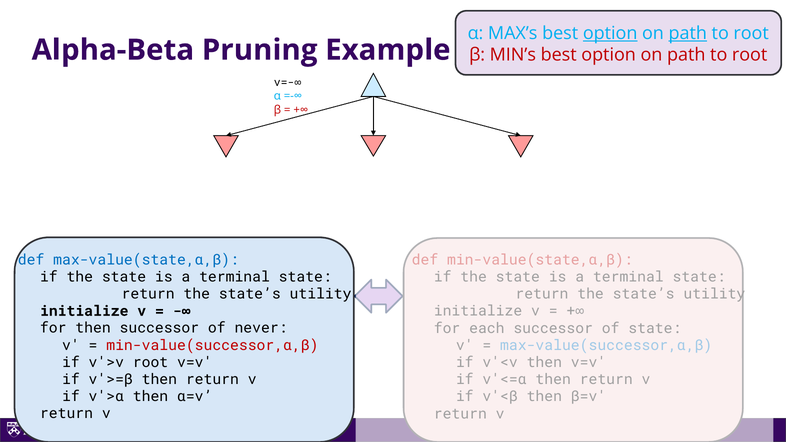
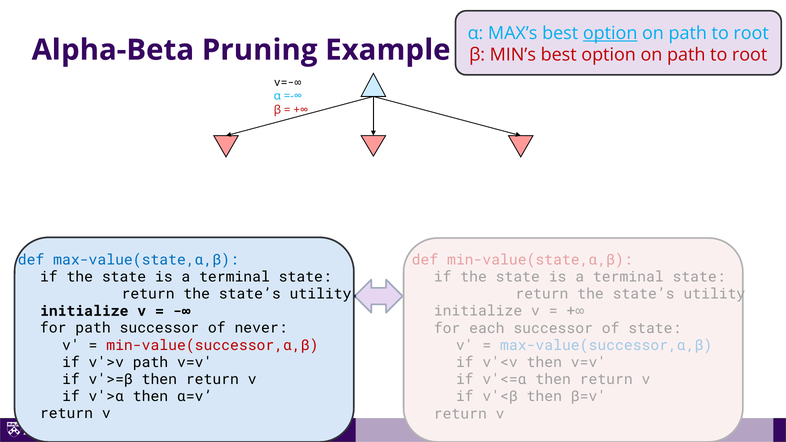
path at (688, 33) underline: present -> none
for then: then -> path
v'>v root: root -> path
